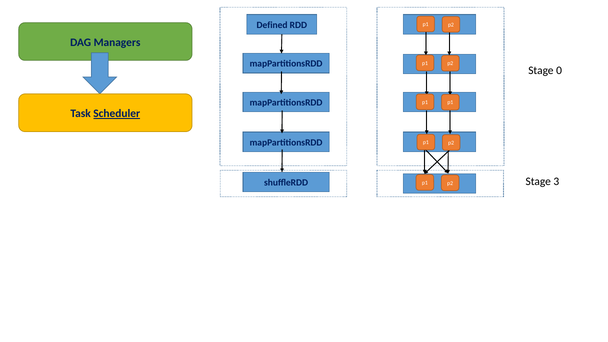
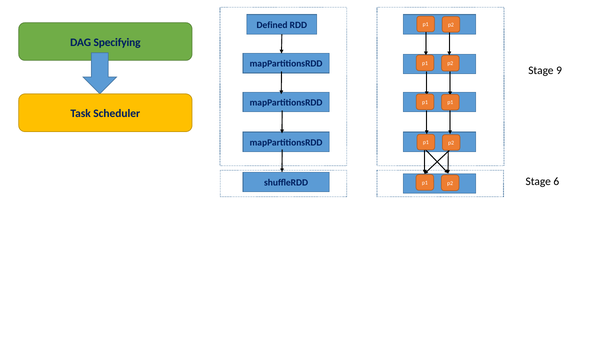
Managers: Managers -> Specifying
0: 0 -> 9
Scheduler underline: present -> none
3: 3 -> 6
